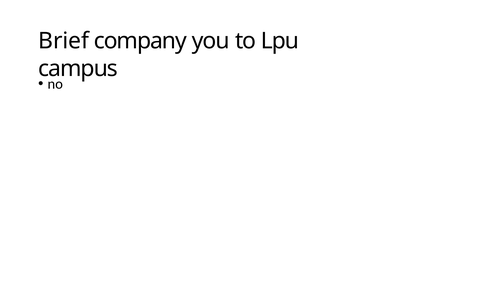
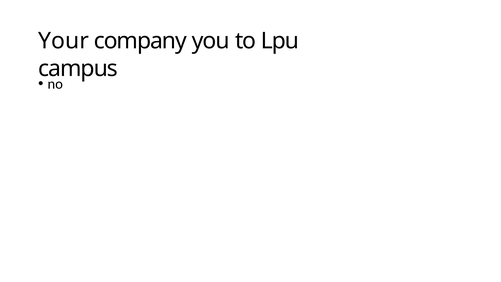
Brief: Brief -> Your
